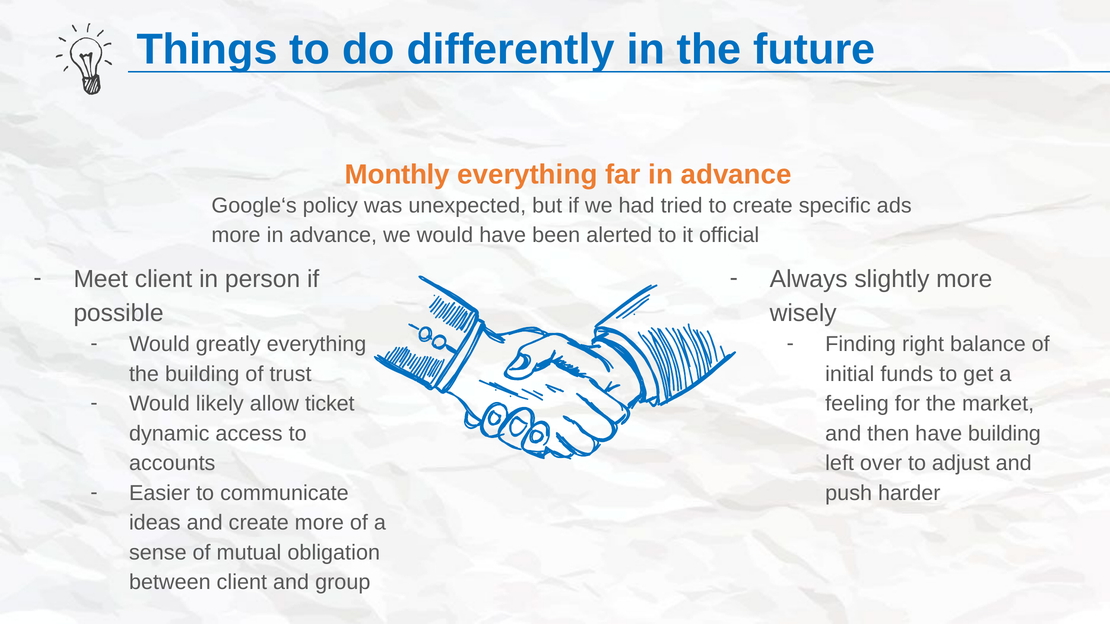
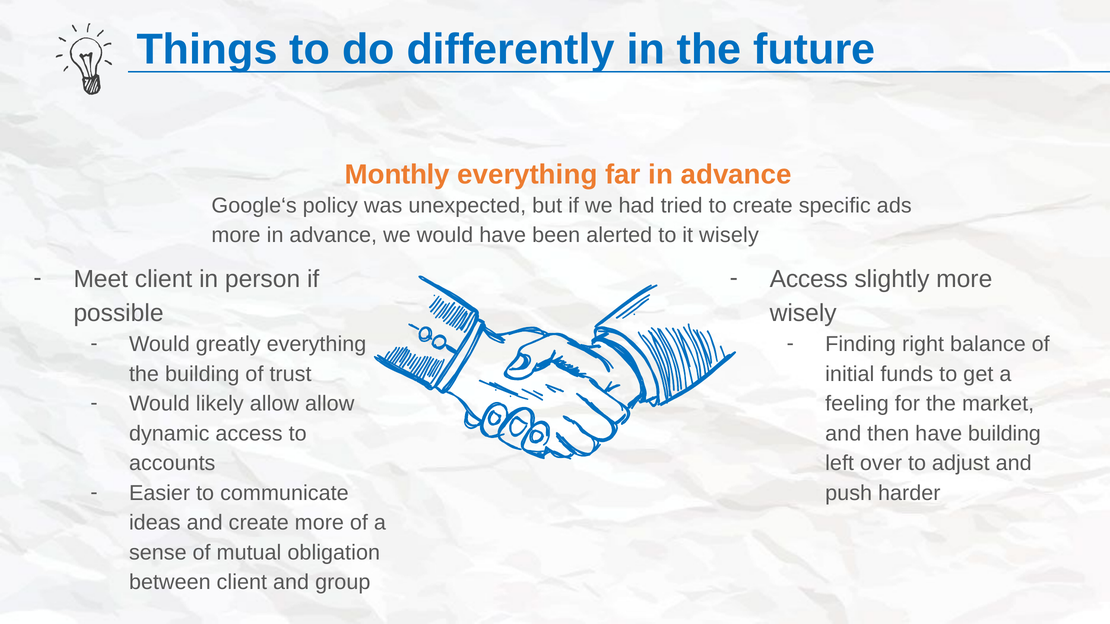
it official: official -> wisely
Always at (809, 279): Always -> Access
allow ticket: ticket -> allow
